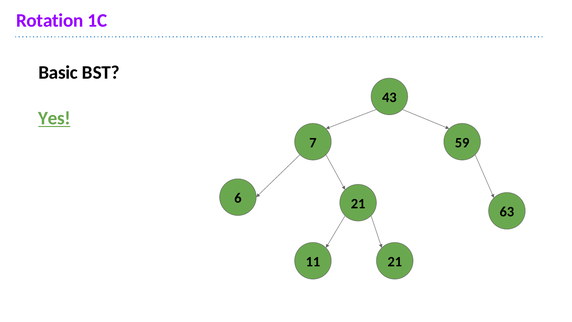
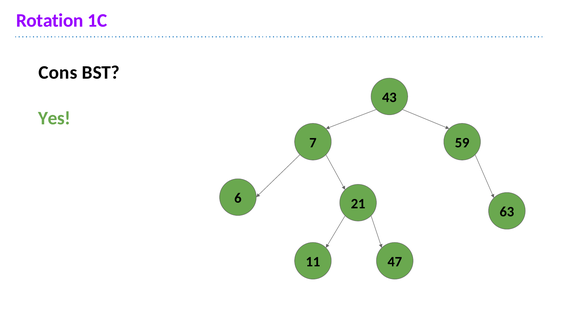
Basic: Basic -> Cons
Yes underline: present -> none
11 21: 21 -> 47
